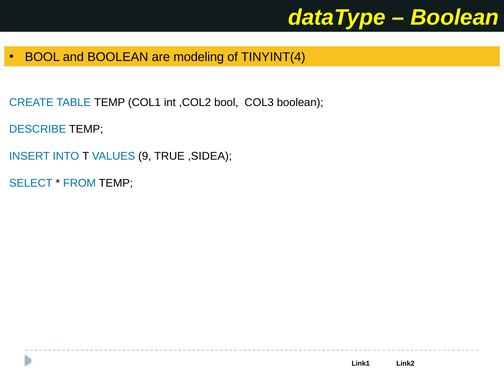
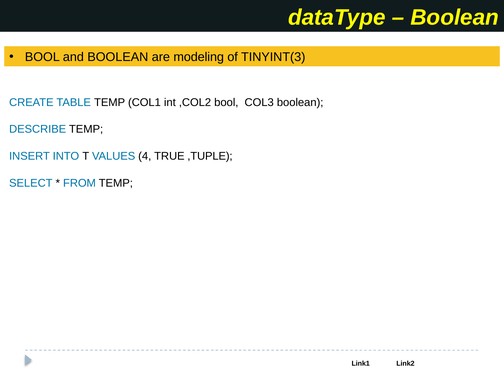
TINYINT(4: TINYINT(4 -> TINYINT(3
9: 9 -> 4
,SIDEA: ,SIDEA -> ,TUPLE
